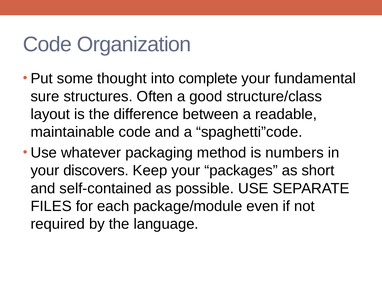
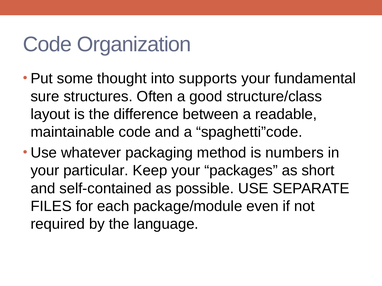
complete: complete -> supports
discovers: discovers -> particular
